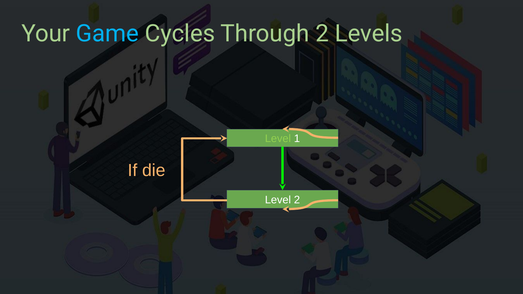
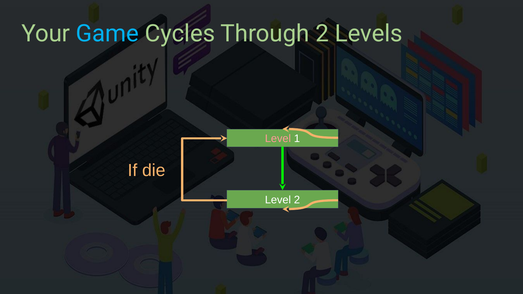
Level at (278, 139) colour: light green -> pink
